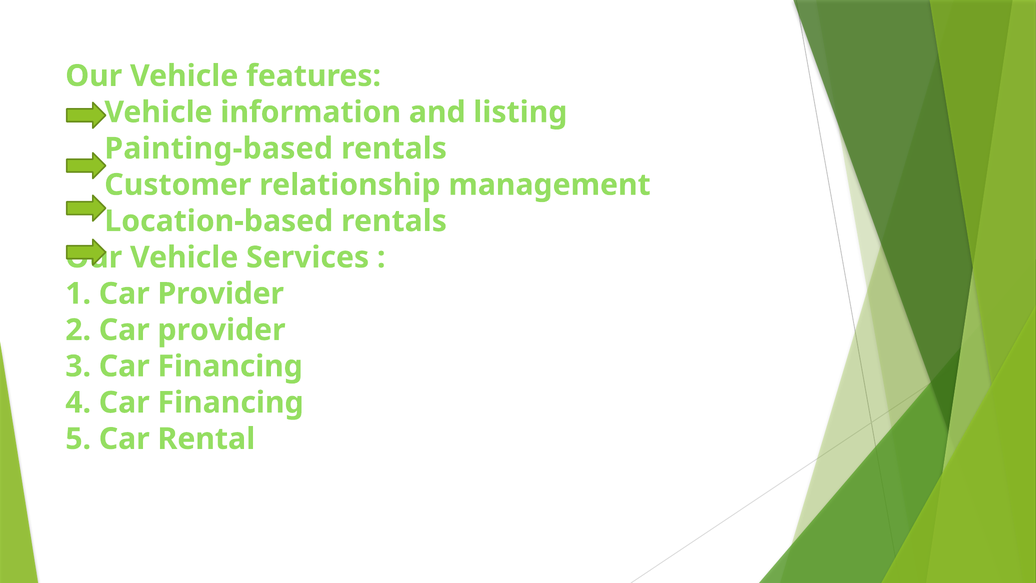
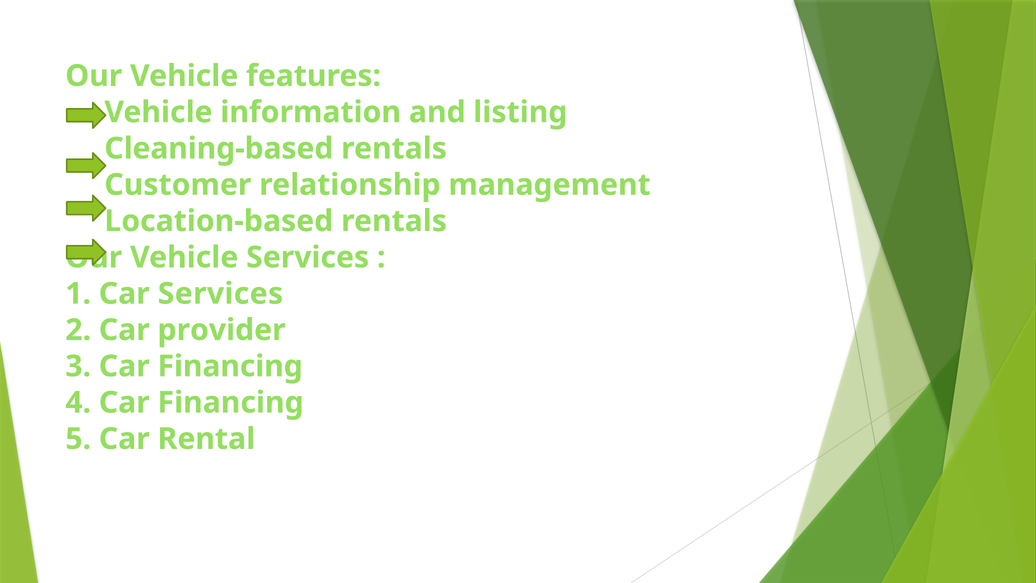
Painting-based: Painting-based -> Cleaning-based
1 Car Provider: Provider -> Services
